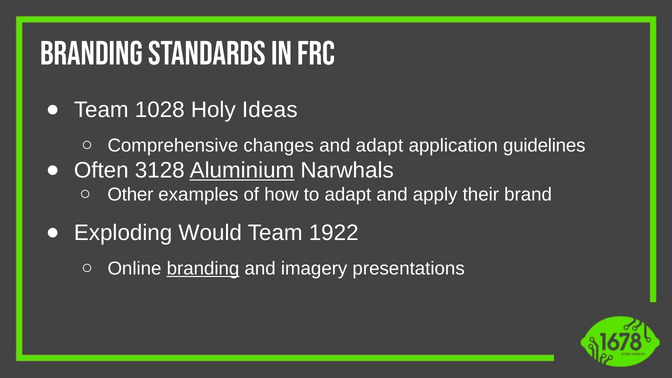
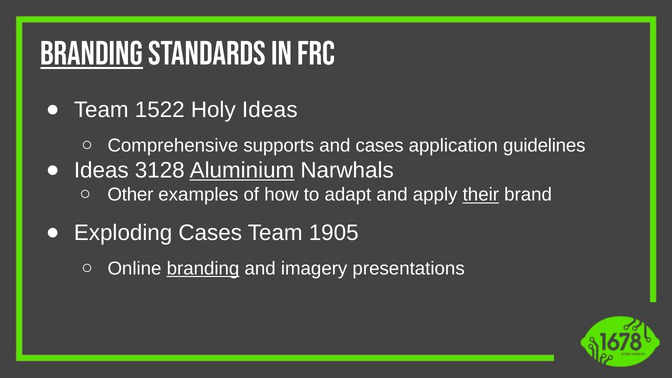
Branding at (92, 54) underline: none -> present
1028: 1028 -> 1522
changes: changes -> supports
and adapt: adapt -> cases
Often at (101, 170): Often -> Ideas
their underline: none -> present
Exploding Would: Would -> Cases
1922: 1922 -> 1905
